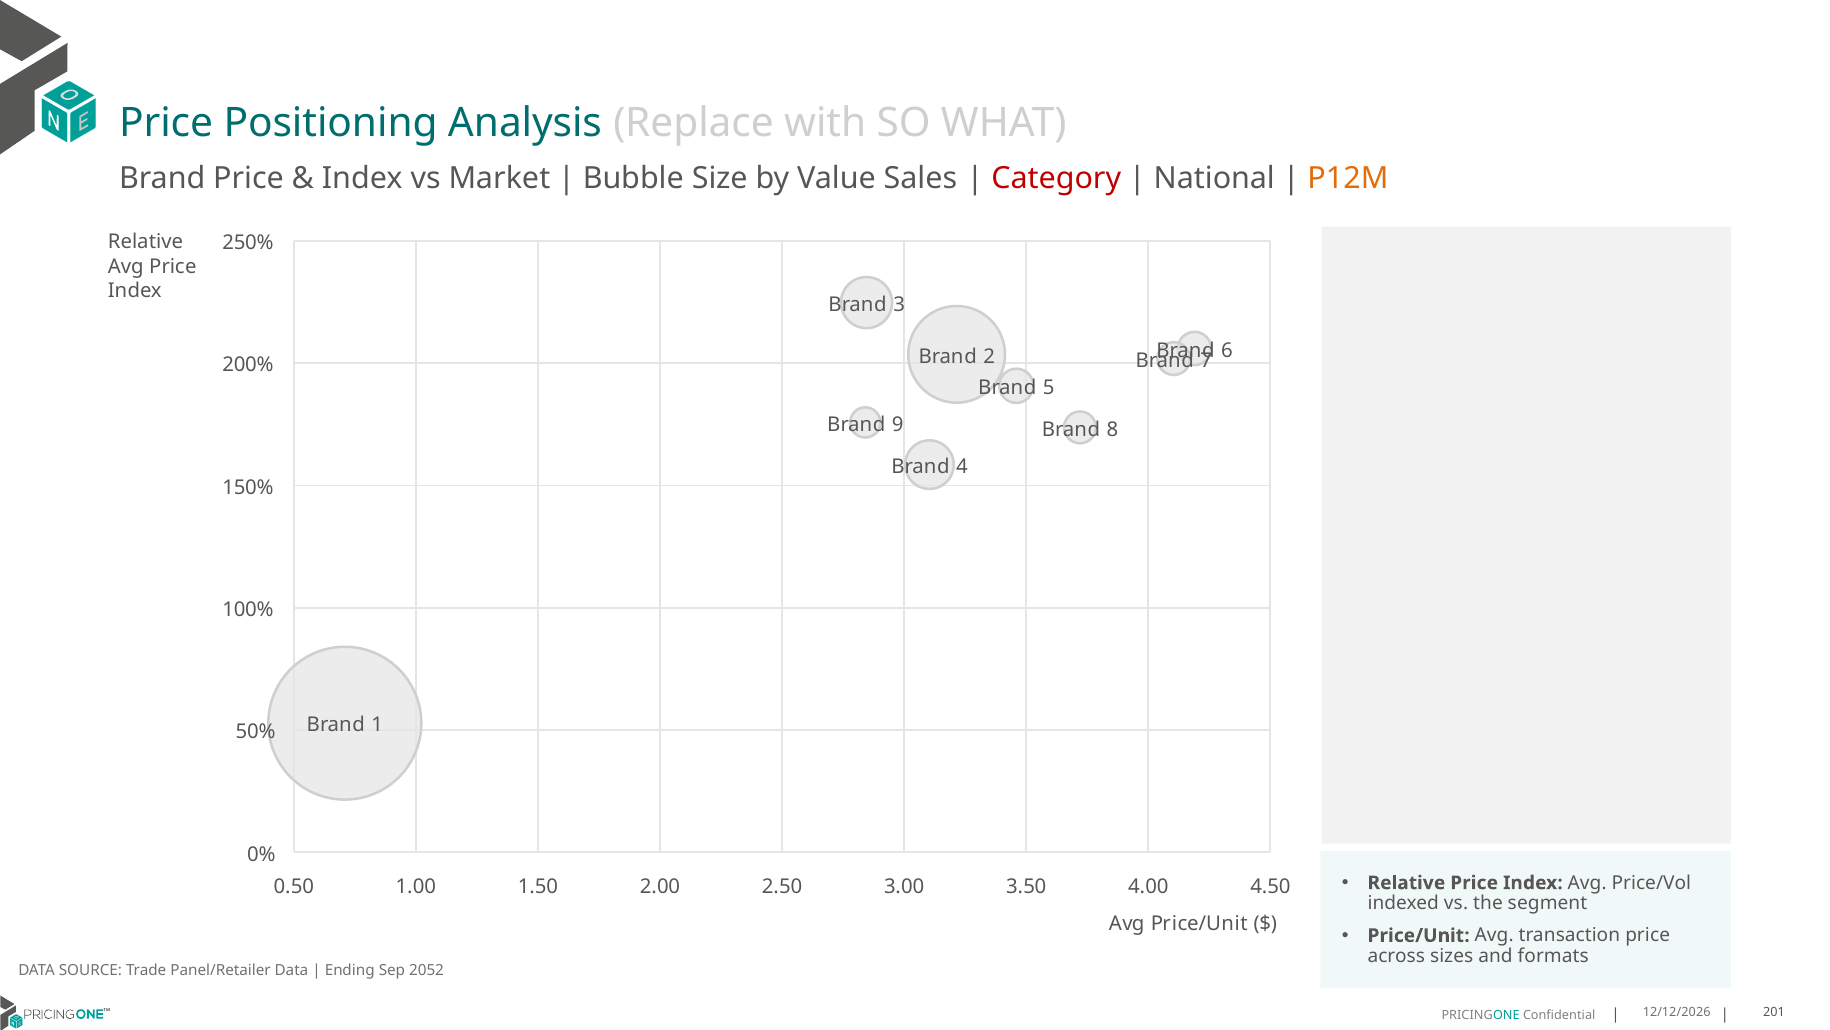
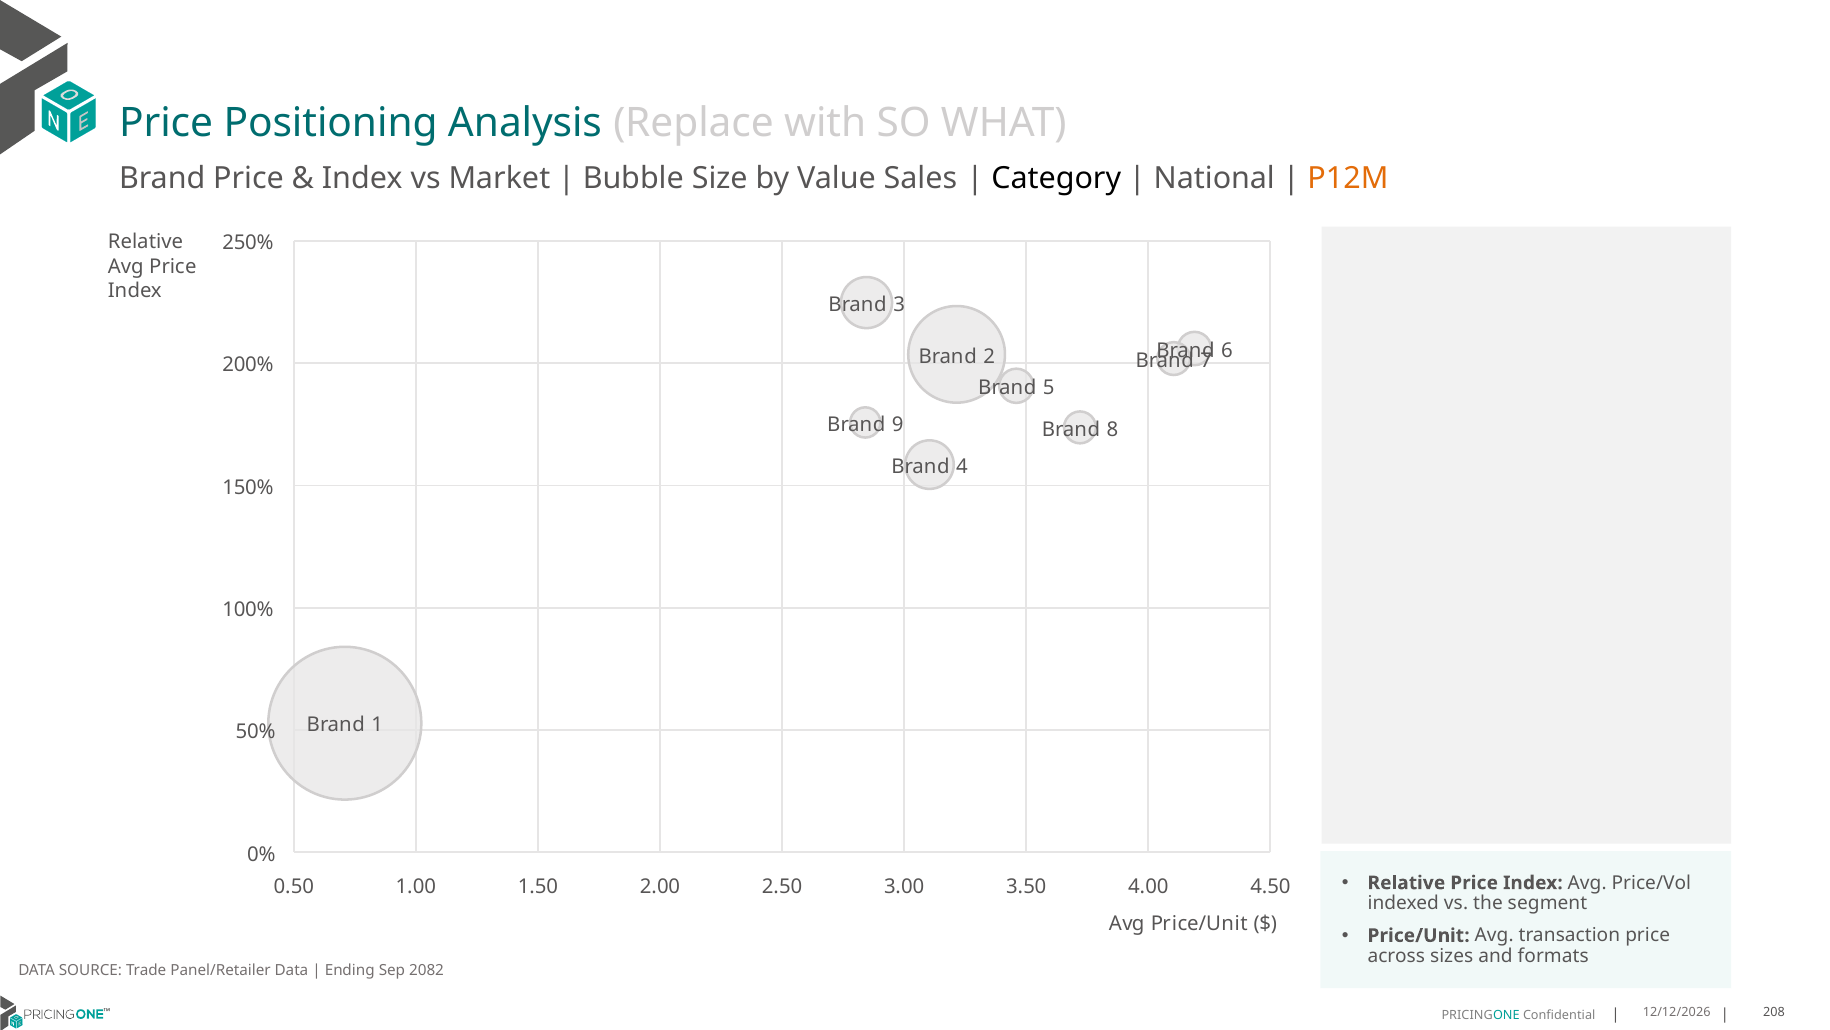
Category colour: red -> black
2052: 2052 -> 2082
201: 201 -> 208
